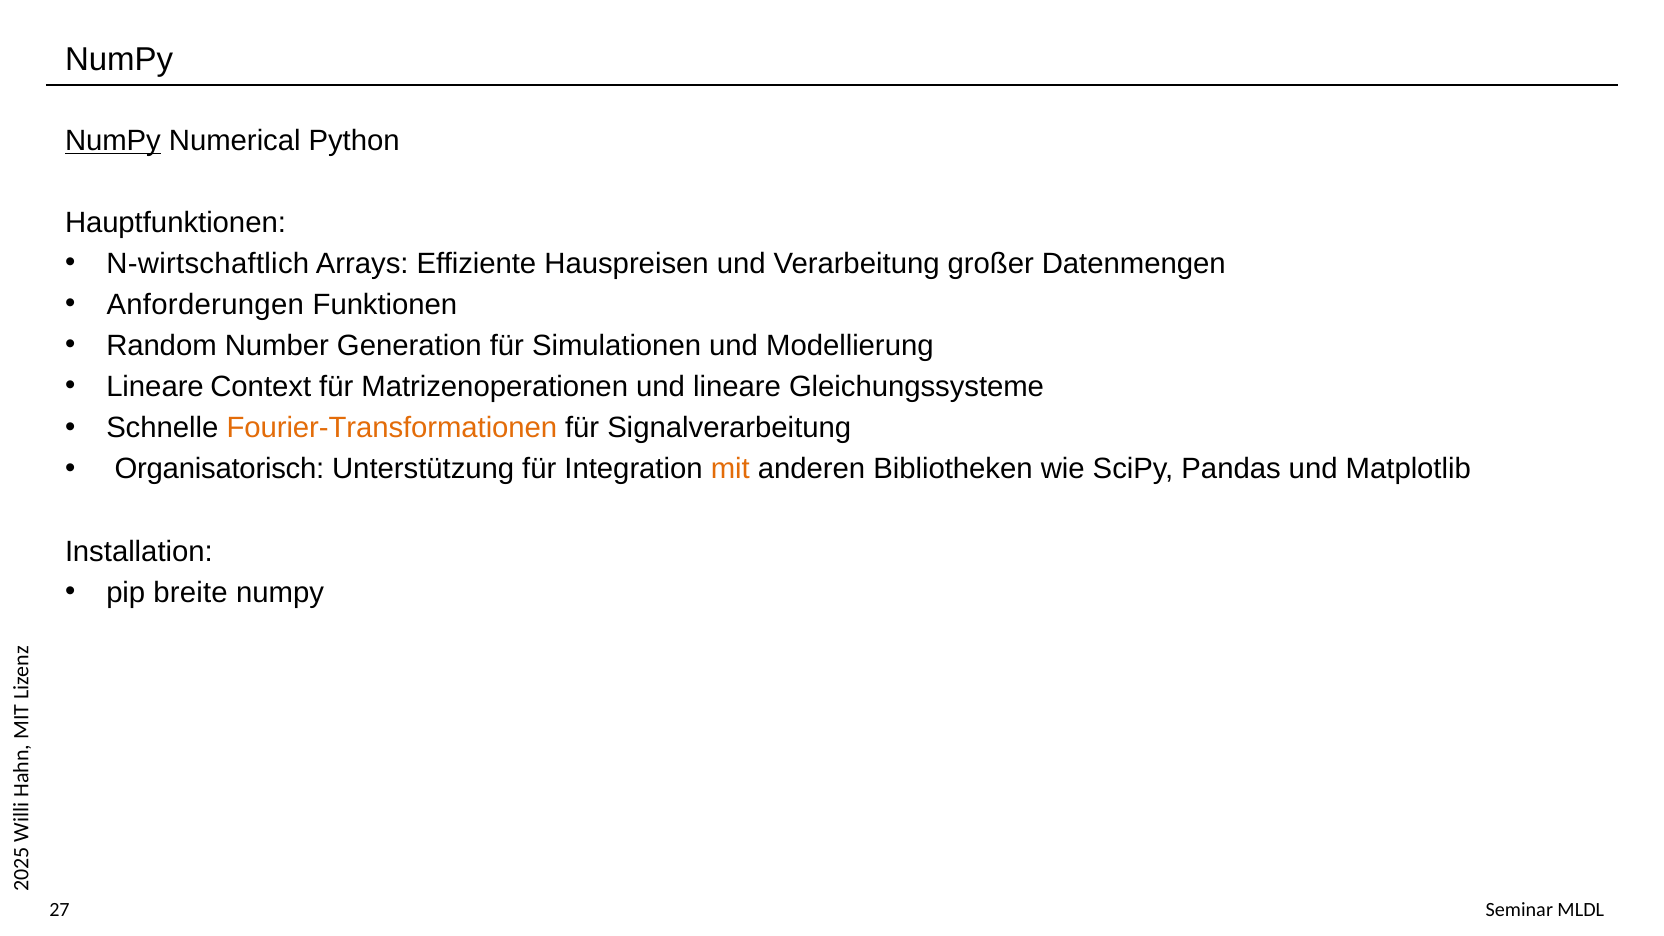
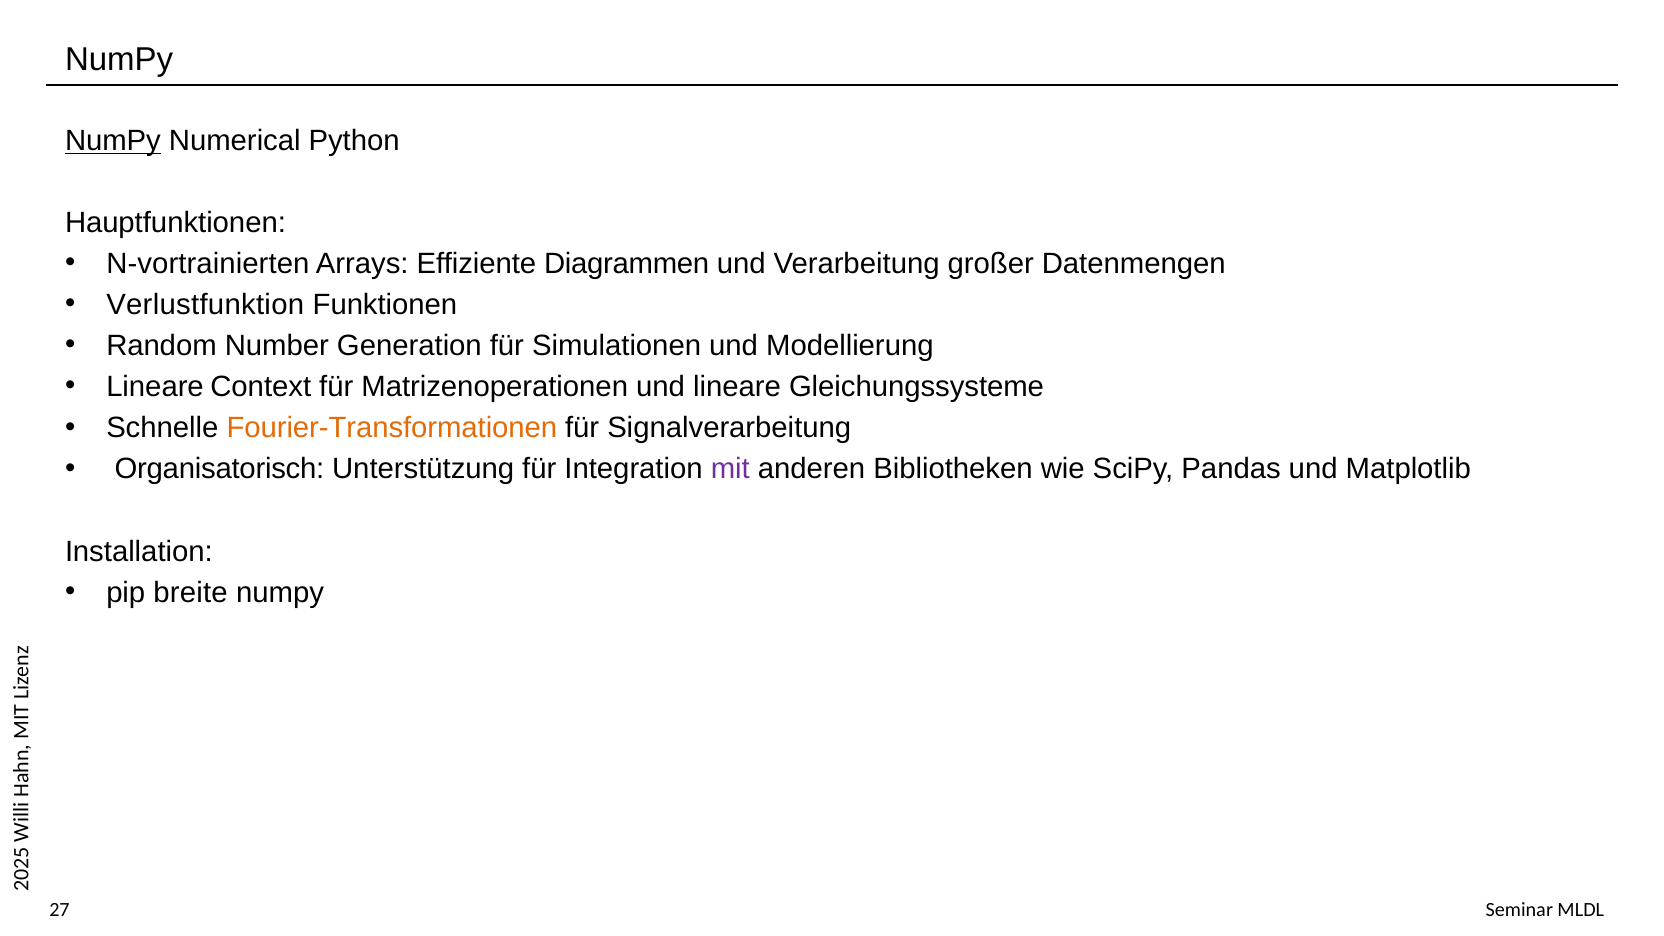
N-wirtschaftlich: N-wirtschaftlich -> N-vortrainierten
Hauspreisen: Hauspreisen -> Diagrammen
Anforderungen: Anforderungen -> Verlustfunktion
mit colour: orange -> purple
